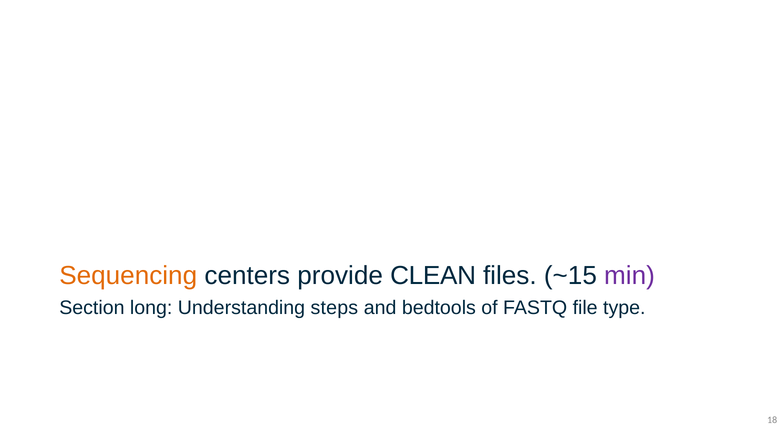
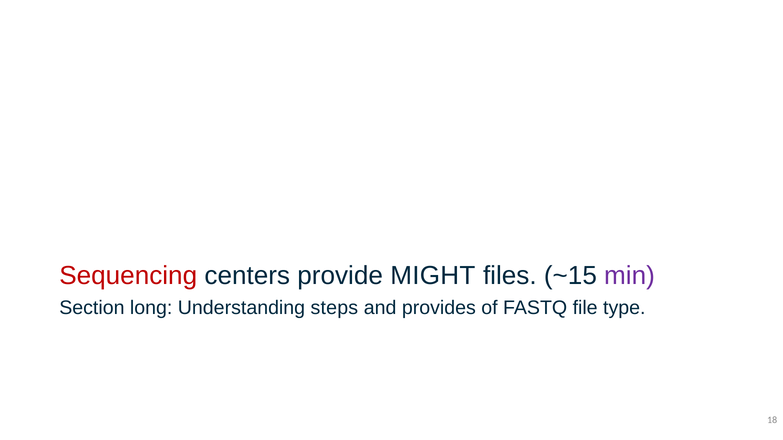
Sequencing colour: orange -> red
CLEAN: CLEAN -> MIGHT
bedtools: bedtools -> provides
